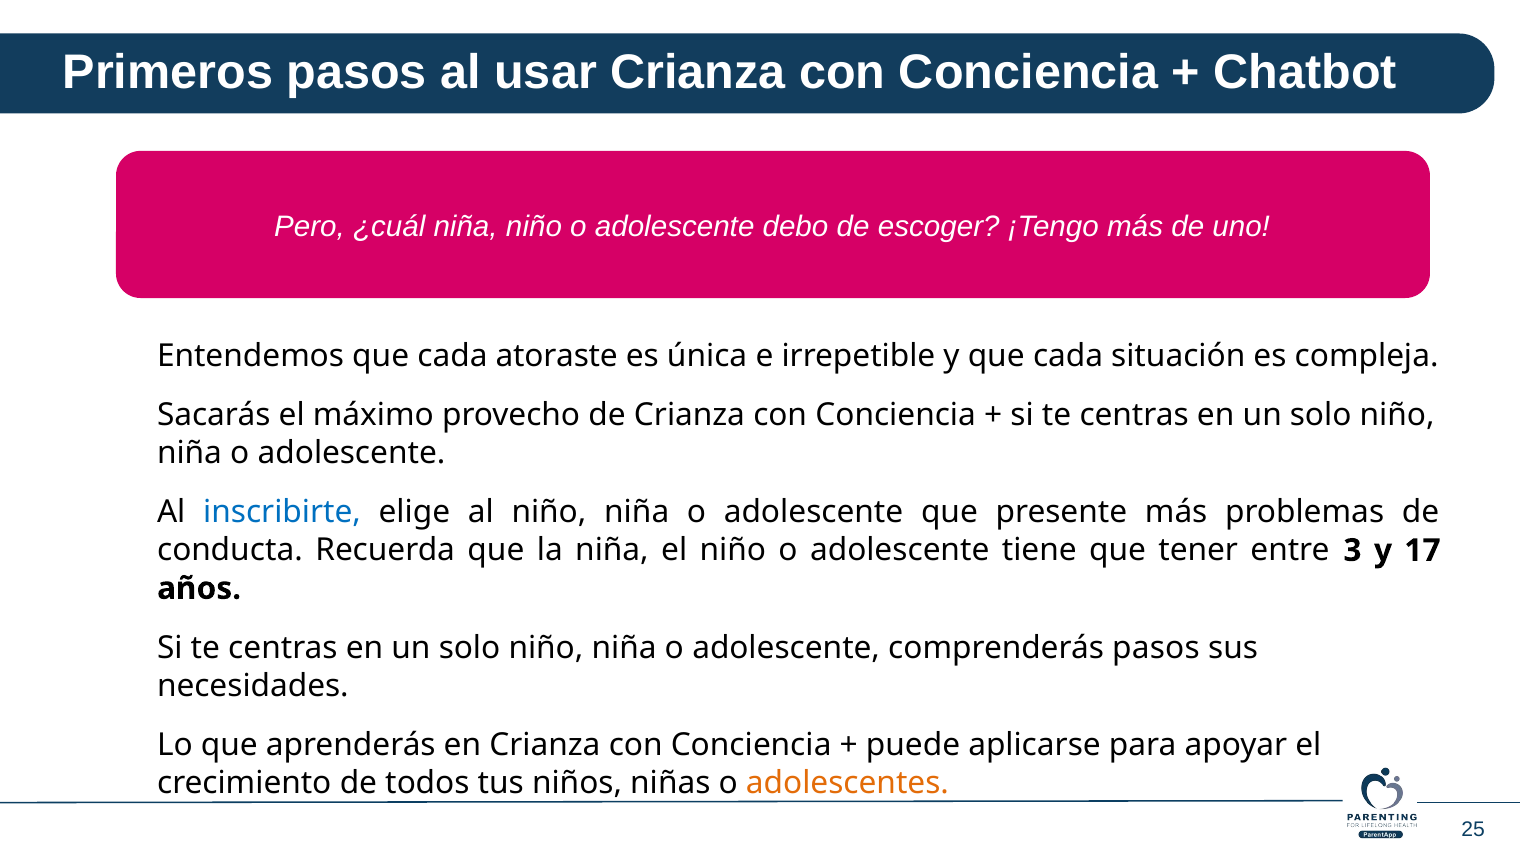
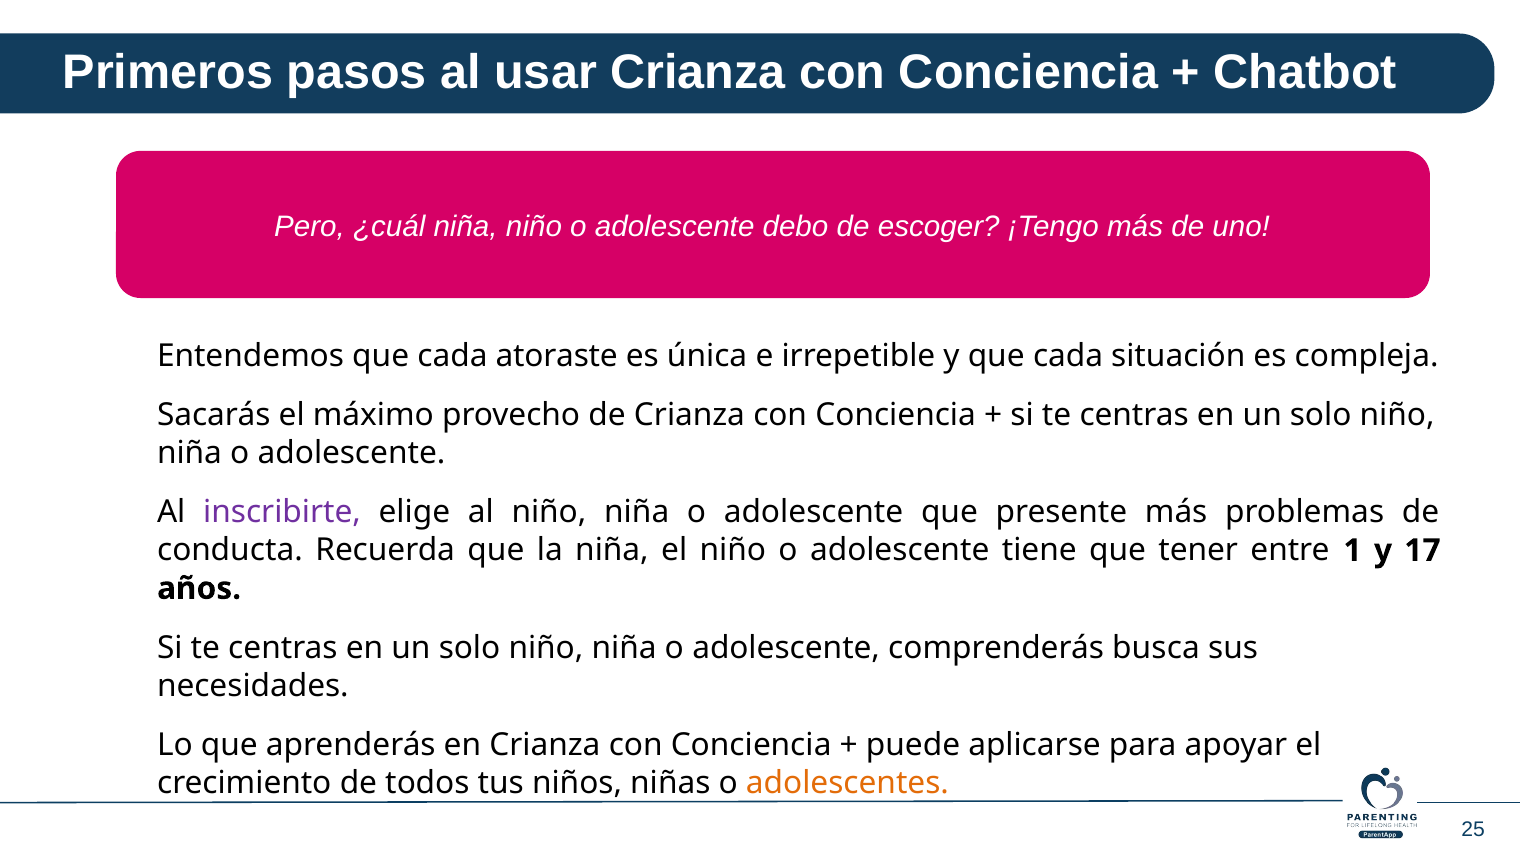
inscribirte colour: blue -> purple
3: 3 -> 1
comprenderás pasos: pasos -> busca
